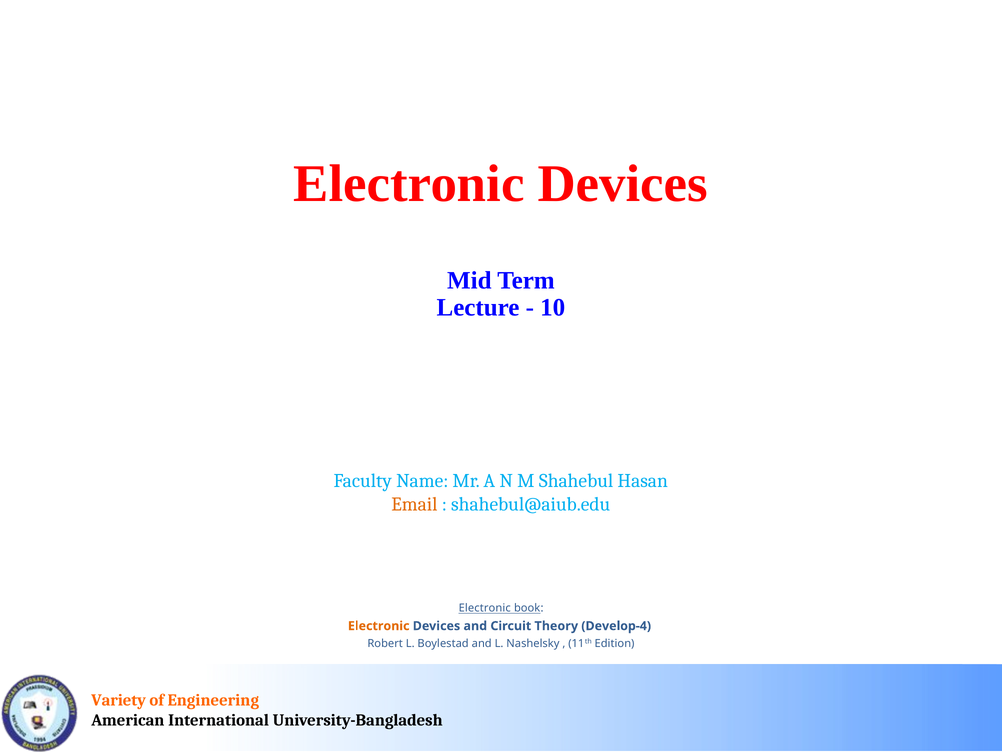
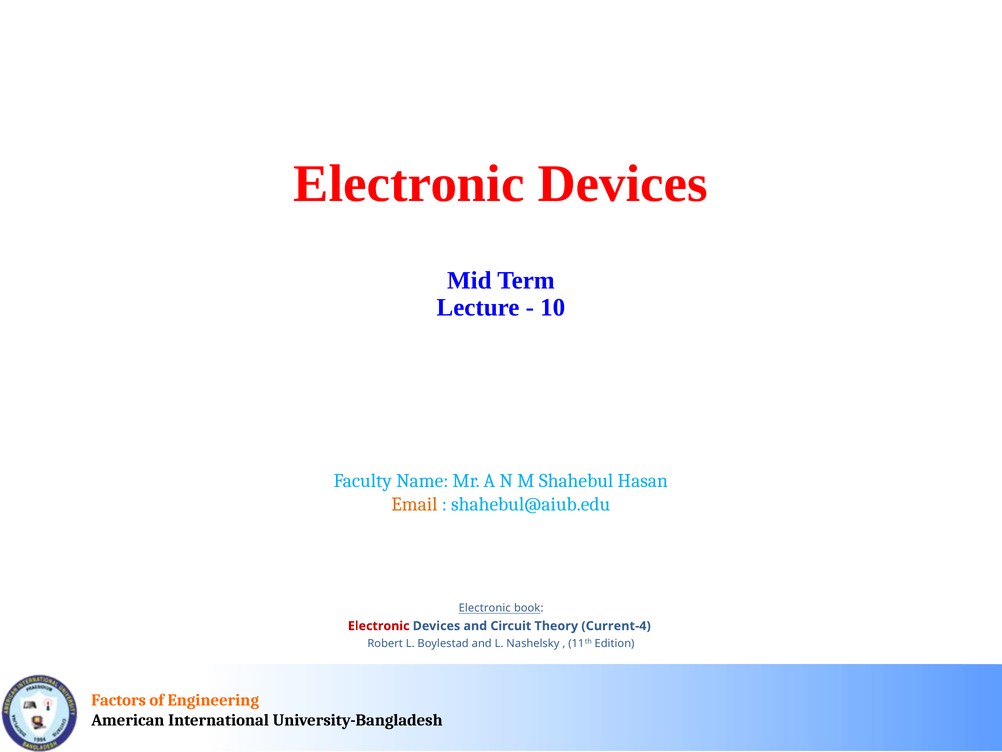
Electronic at (379, 626) colour: orange -> red
Develop-4: Develop-4 -> Current-4
Variety: Variety -> Factors
